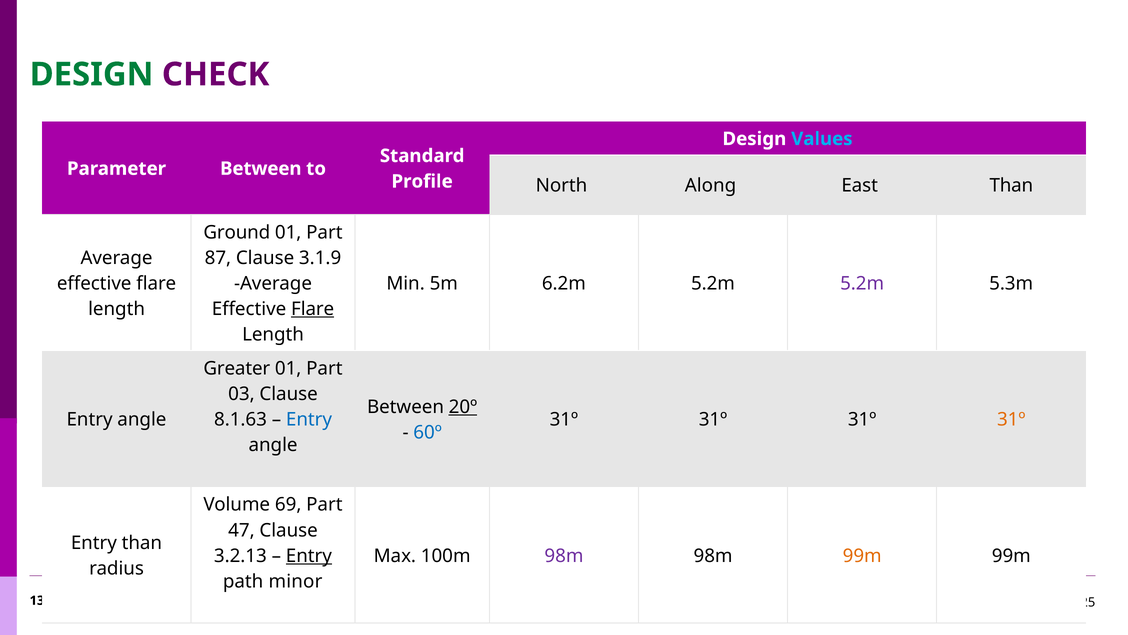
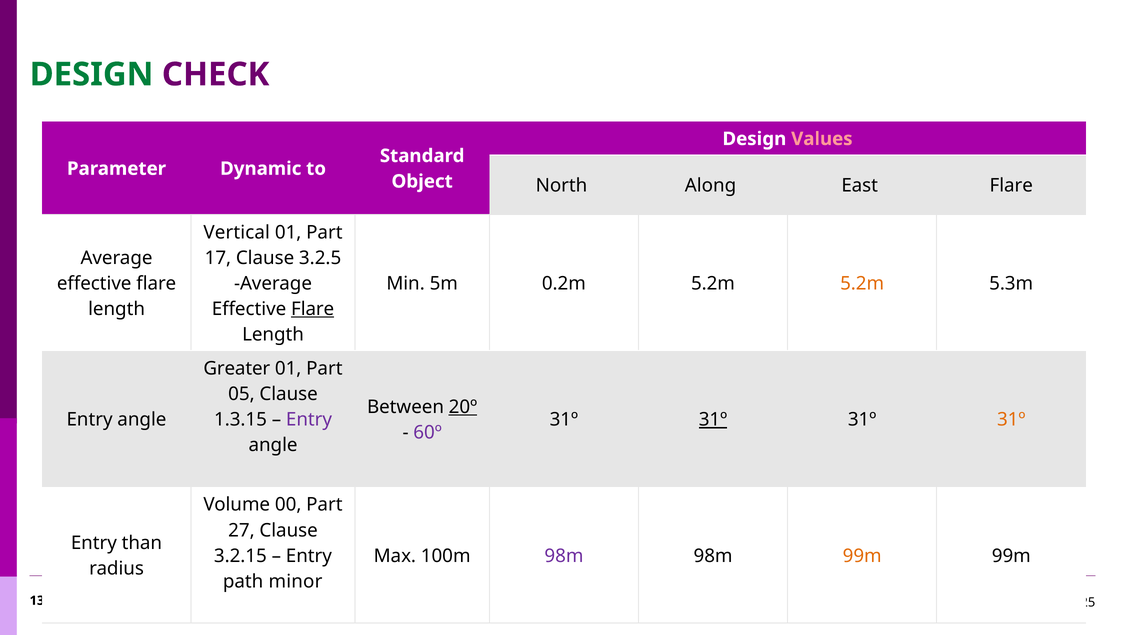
Values colour: light blue -> pink
Parameter Between: Between -> Dynamic
Profile: Profile -> Object
East Than: Than -> Flare
Ground: Ground -> Vertical
87: 87 -> 17
3.1.9: 3.1.9 -> 3.2.5
6.2m: 6.2m -> 0.2m
5.2m at (862, 283) colour: purple -> orange
03: 03 -> 05
8.1.63: 8.1.63 -> 1.3.15
Entry at (309, 419) colour: blue -> purple
31º at (713, 419) underline: none -> present
60º colour: blue -> purple
69: 69 -> 00
47: 47 -> 27
3.2.13: 3.2.13 -> 3.2.15
Entry at (309, 555) underline: present -> none
